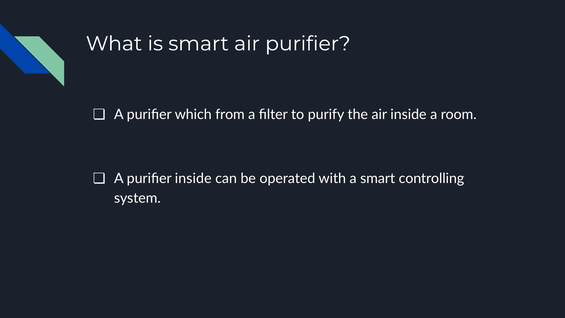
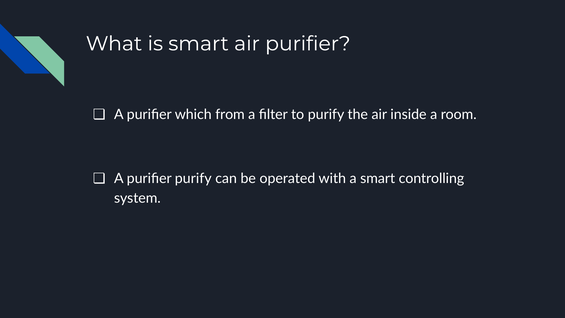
purifier inside: inside -> purify
